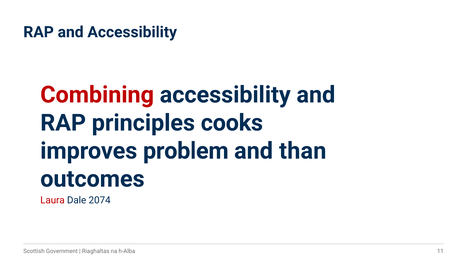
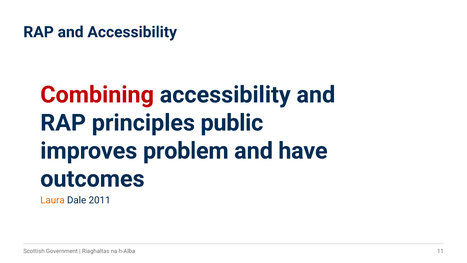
cooks: cooks -> public
than: than -> have
Laura colour: red -> orange
2074: 2074 -> 2011
